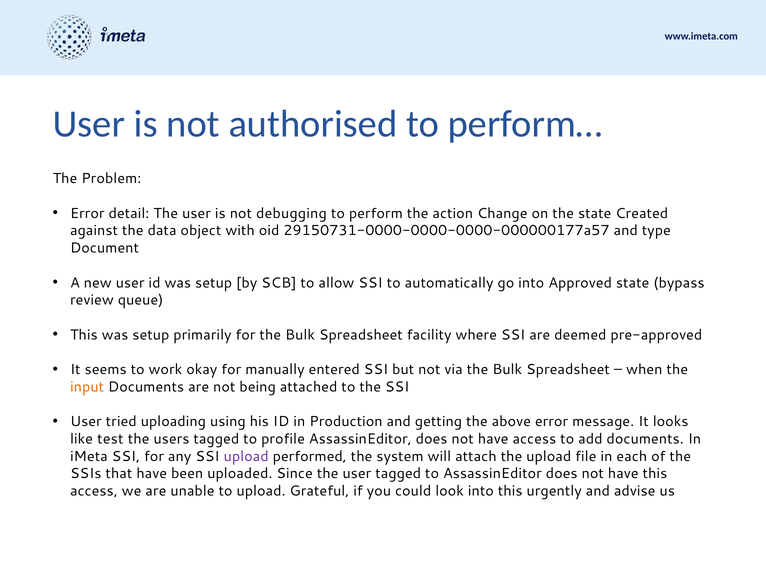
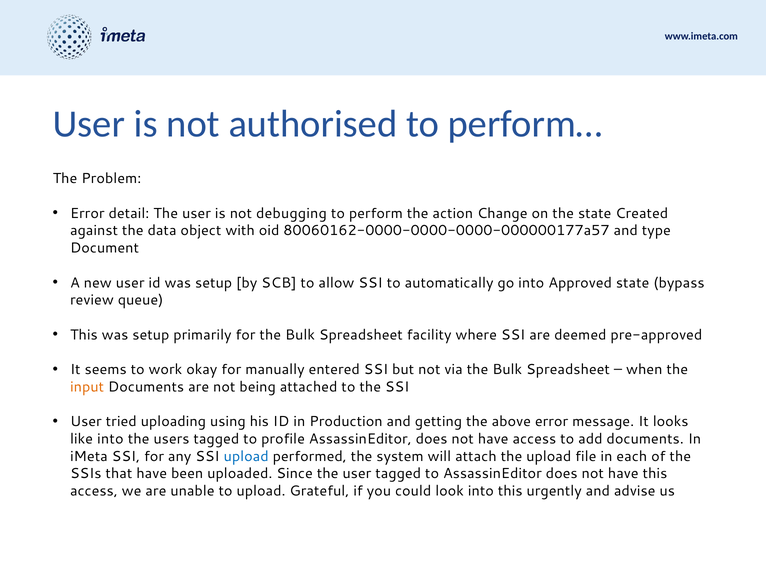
29150731-0000-0000-0000-000000177a57: 29150731-0000-0000-0000-000000177a57 -> 80060162-0000-0000-0000-000000177a57
like test: test -> into
upload at (246, 457) colour: purple -> blue
